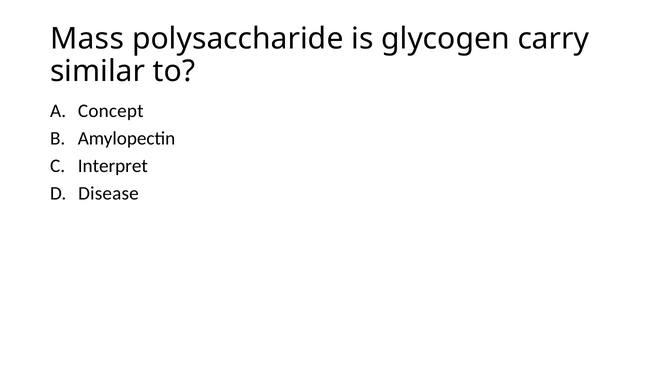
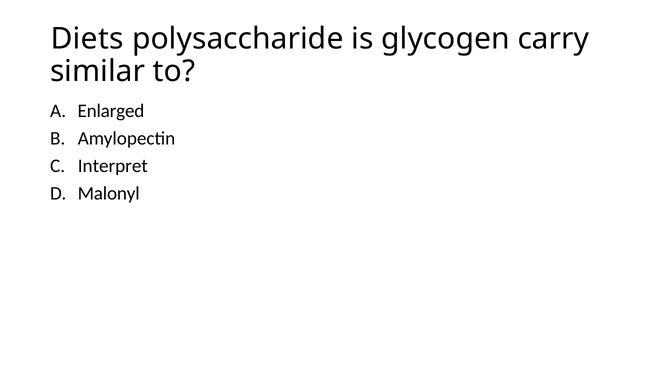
Mass: Mass -> Diets
Concept: Concept -> Enlarged
Disease: Disease -> Malonyl
